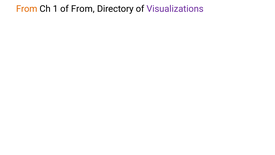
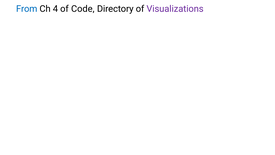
From at (27, 9) colour: orange -> blue
1: 1 -> 4
of From: From -> Code
